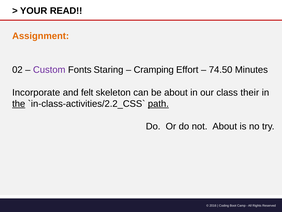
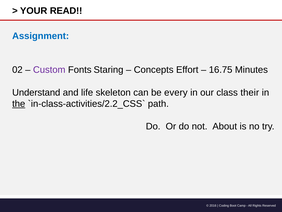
Assignment colour: orange -> blue
Cramping: Cramping -> Concepts
74.50: 74.50 -> 16.75
Incorporate: Incorporate -> Understand
felt: felt -> life
be about: about -> every
path underline: present -> none
